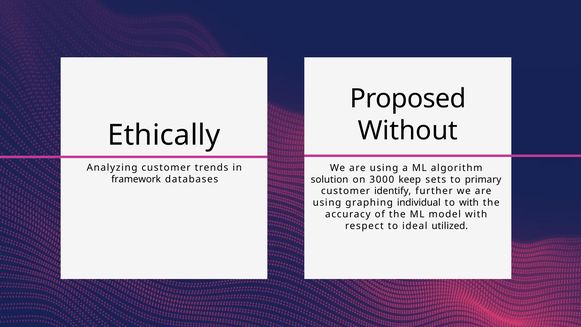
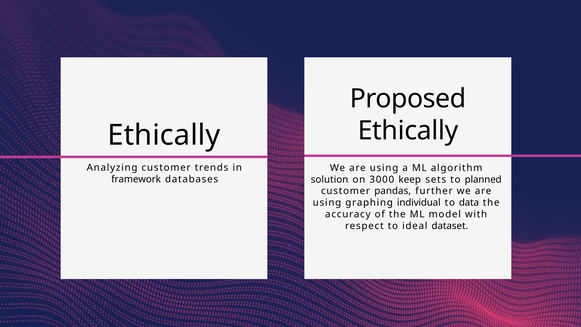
Without at (408, 131): Without -> Ethically
primary: primary -> planned
identify: identify -> pandas
to with: with -> data
utilized: utilized -> dataset
